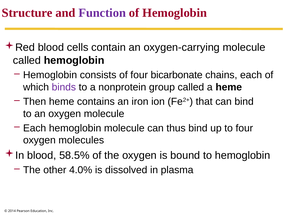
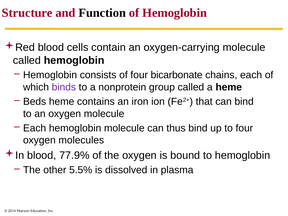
Function colour: purple -> black
Then: Then -> Beds
58.5%: 58.5% -> 77.9%
4.0%: 4.0% -> 5.5%
